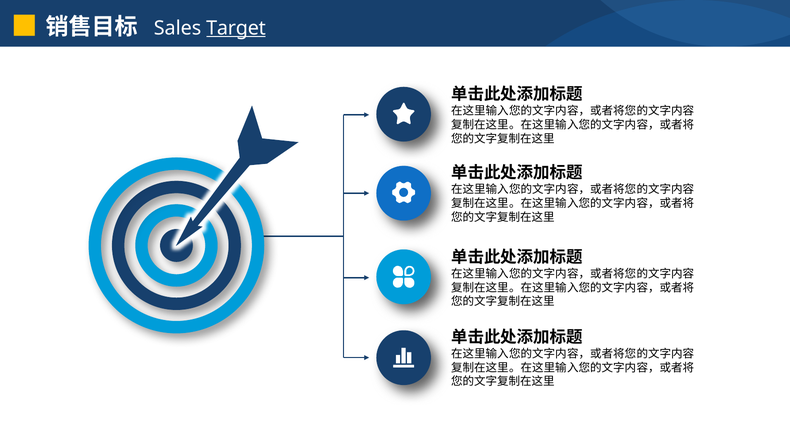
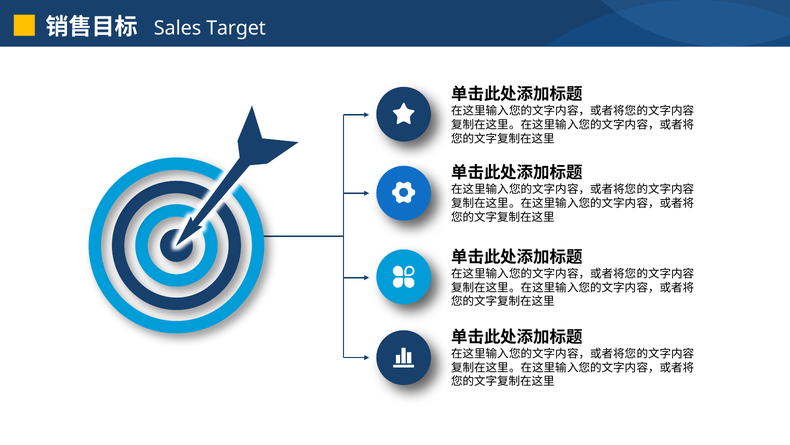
Target underline: present -> none
